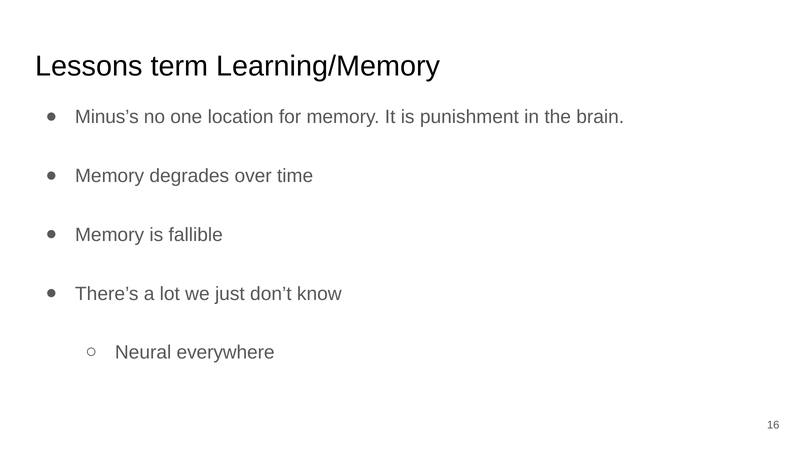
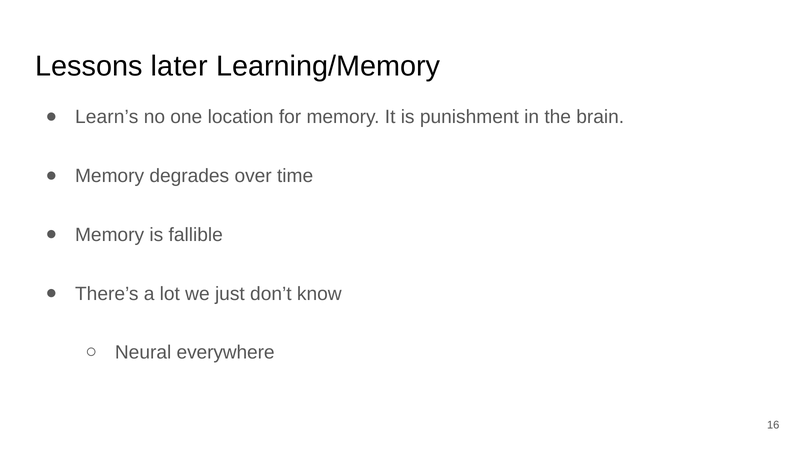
term: term -> later
Minus’s: Minus’s -> Learn’s
